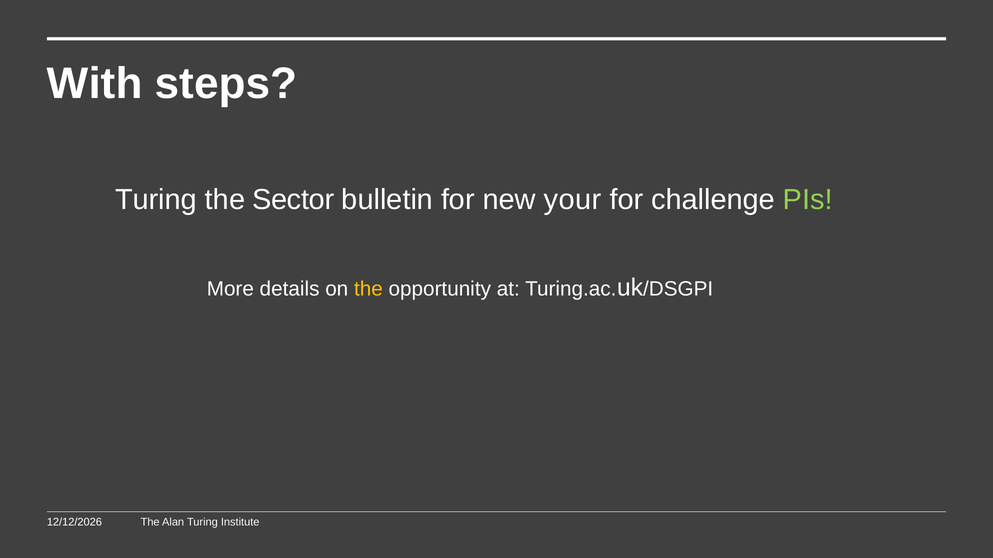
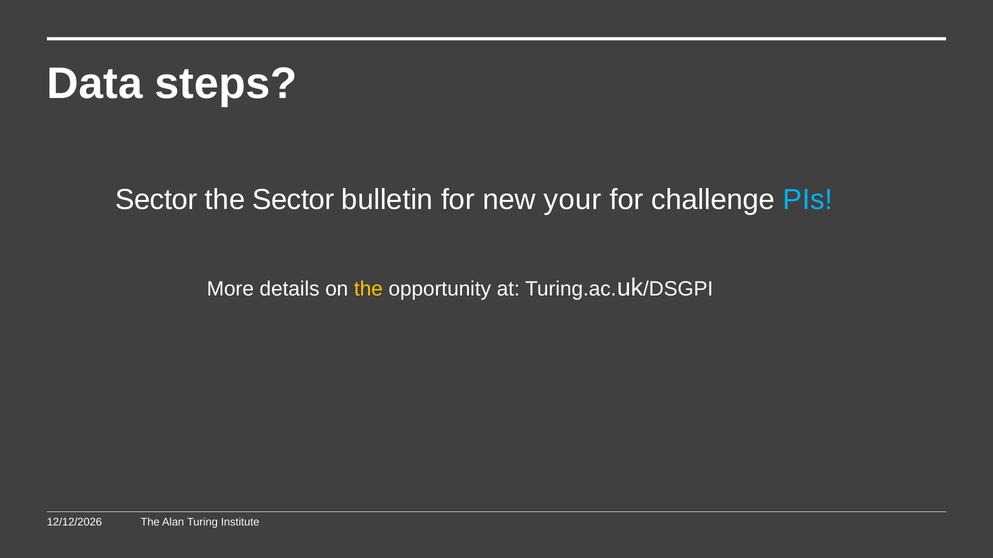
With: With -> Data
Turing at (156, 200): Turing -> Sector
PIs colour: light green -> light blue
